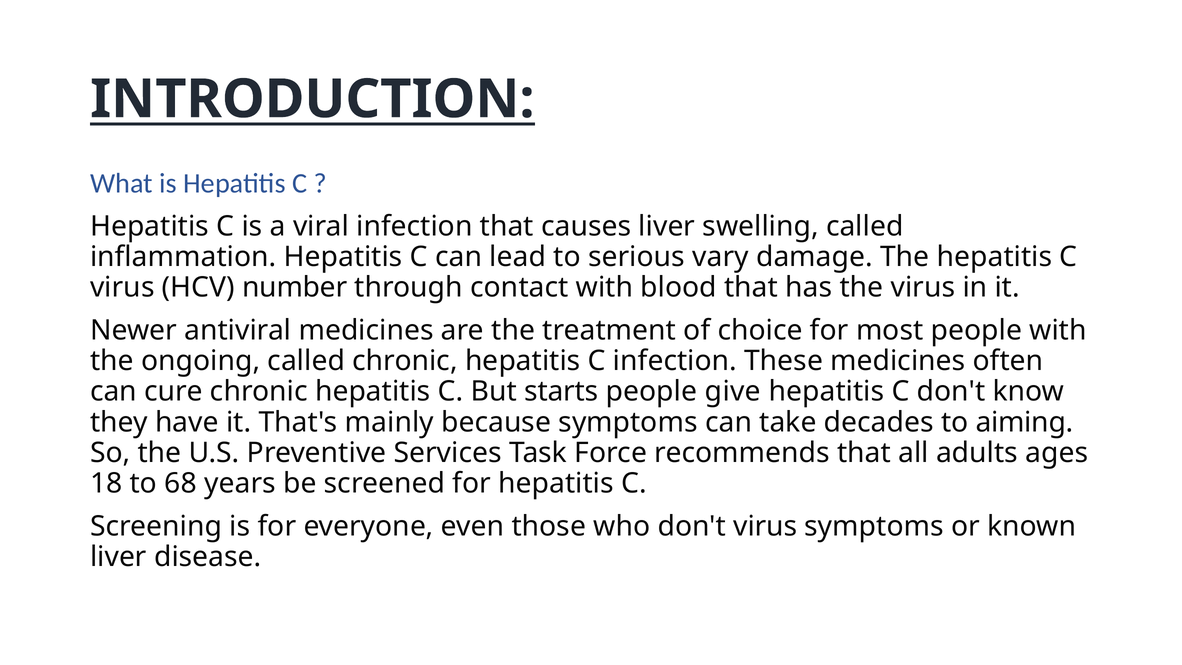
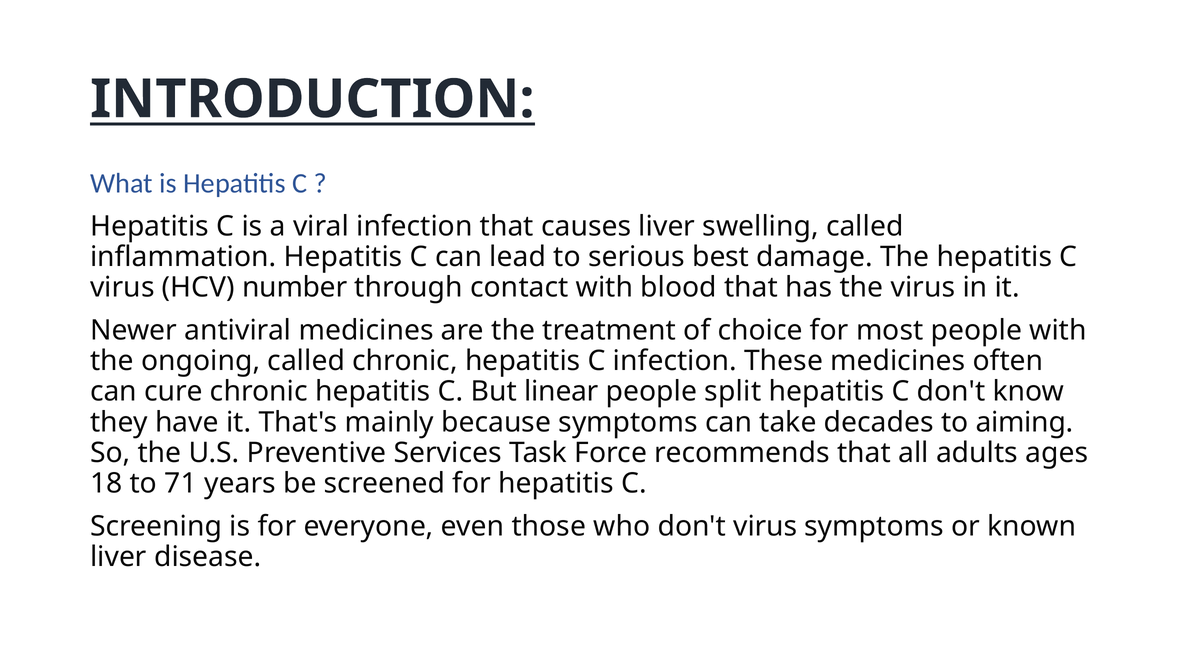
vary: vary -> best
starts: starts -> linear
give: give -> split
68: 68 -> 71
